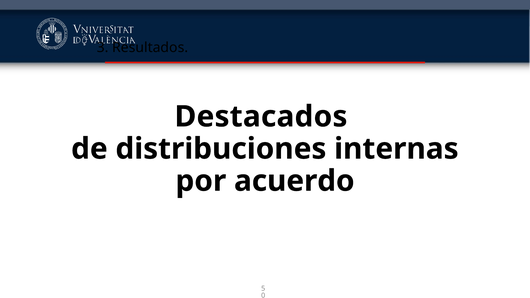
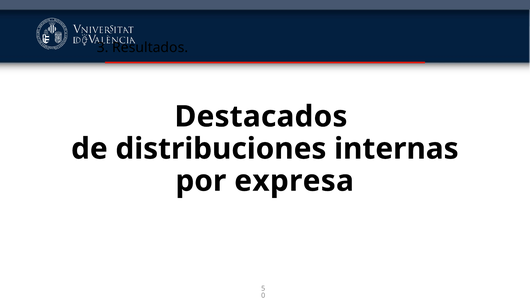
acuerdo: acuerdo -> expresa
